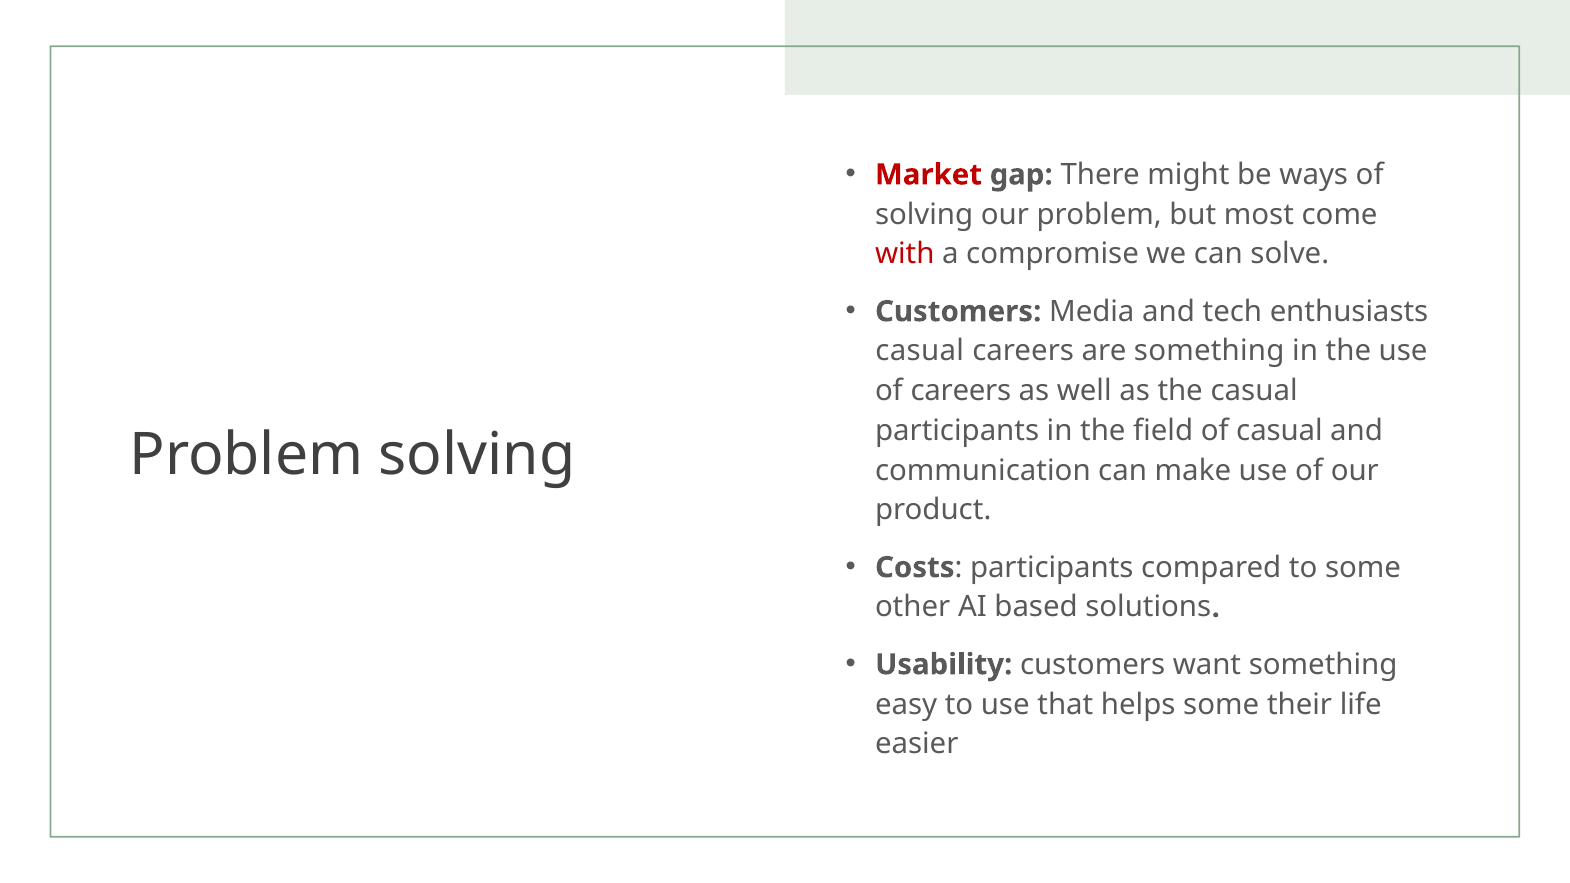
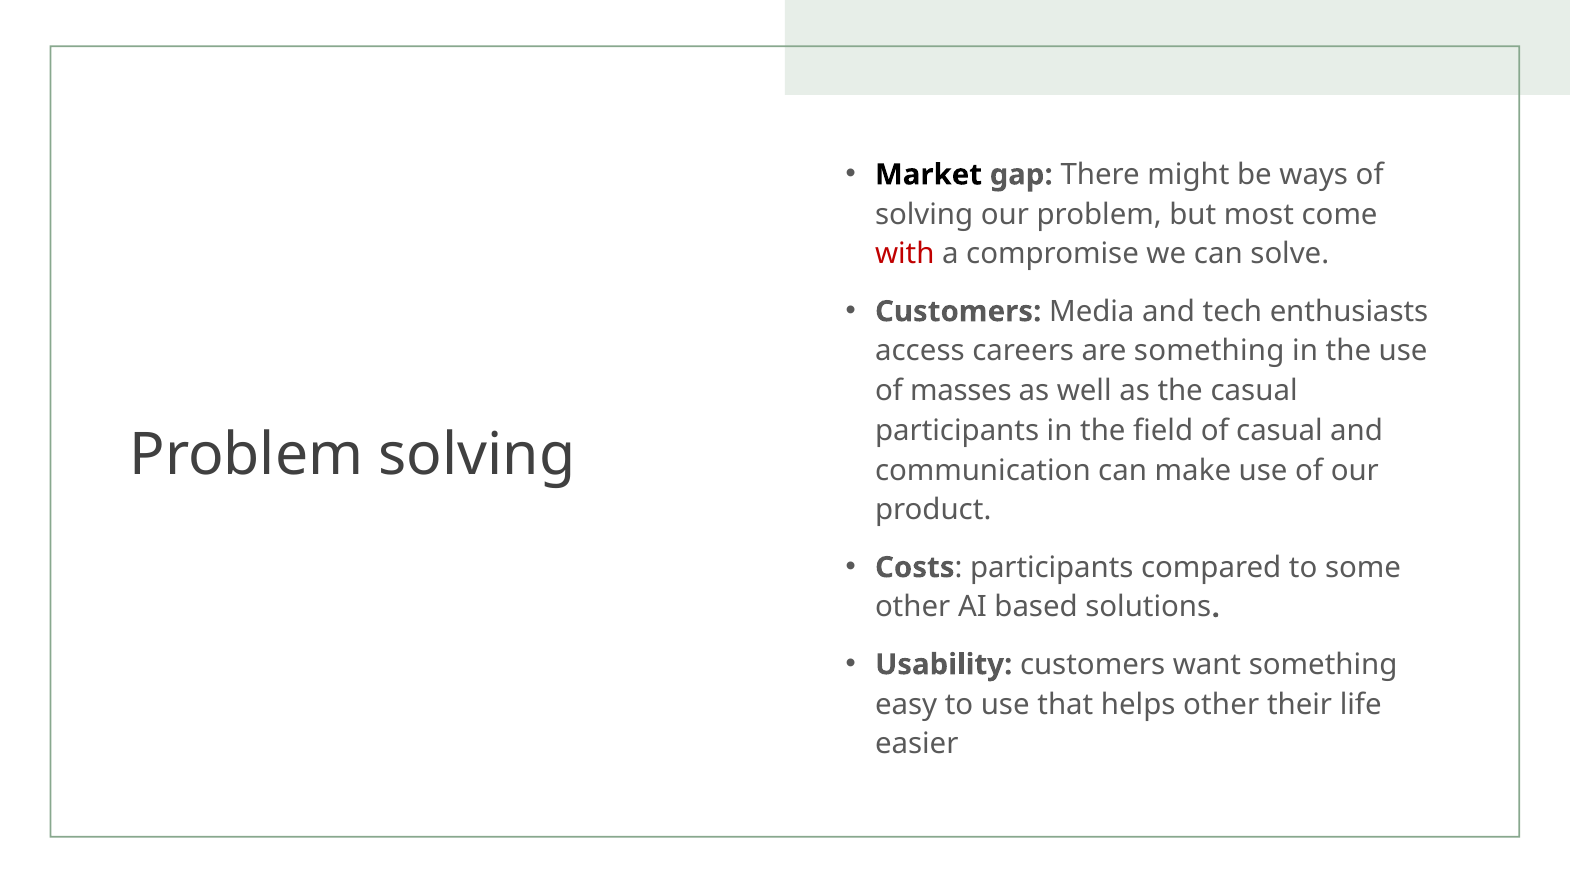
Market colour: red -> black
casual at (920, 351): casual -> access
of careers: careers -> masses
helps some: some -> other
